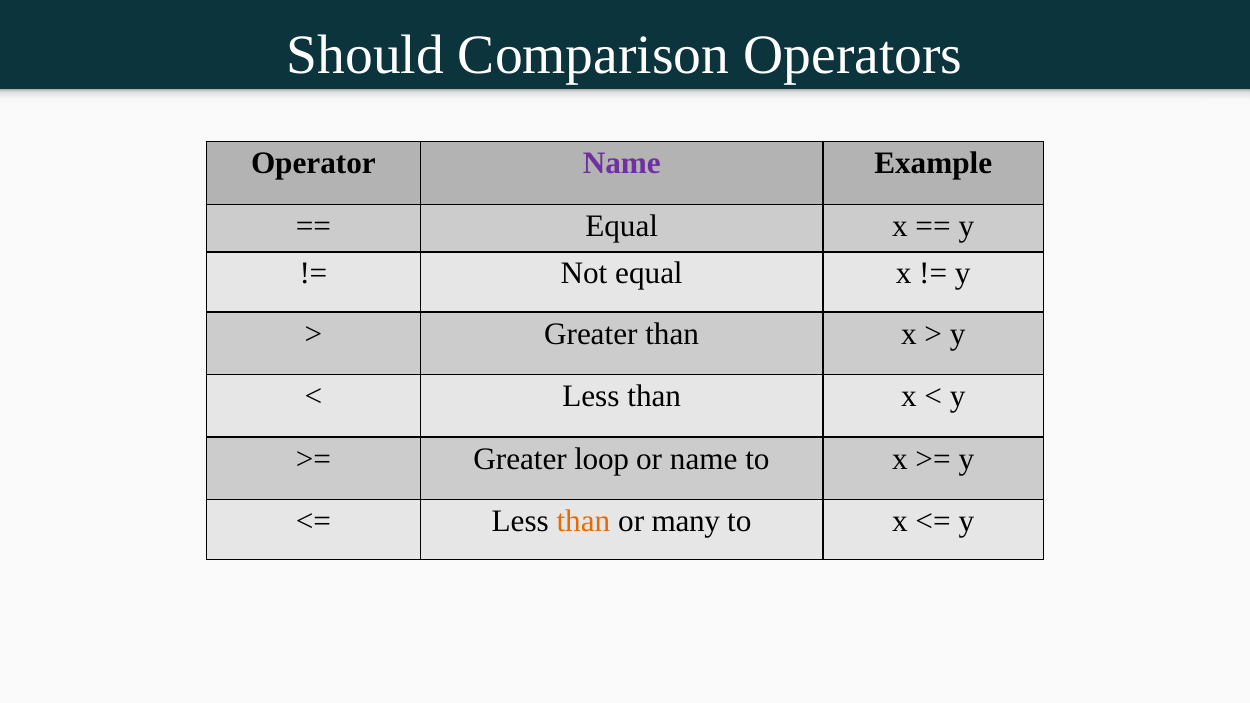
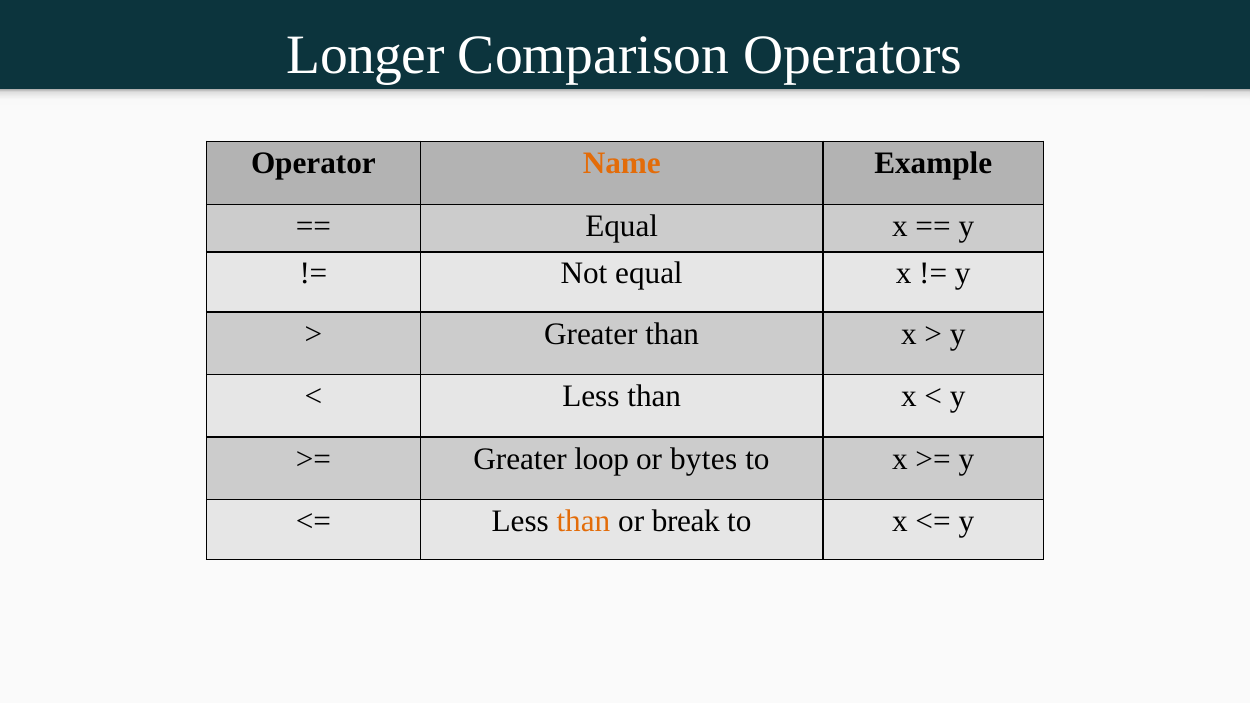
Should: Should -> Longer
Name at (622, 163) colour: purple -> orange
or name: name -> bytes
many: many -> break
